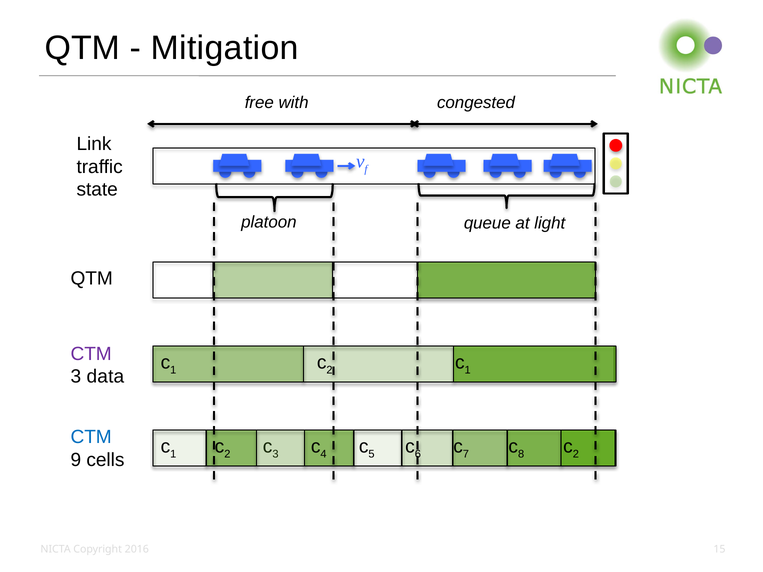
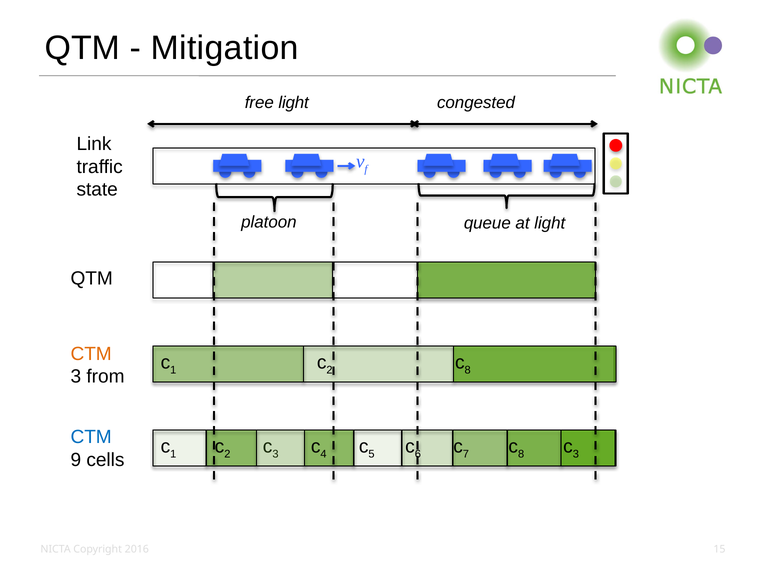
free with: with -> light
CTM at (91, 354) colour: purple -> orange
1 at (468, 370): 1 -> 8
data: data -> from
2 at (576, 454): 2 -> 3
